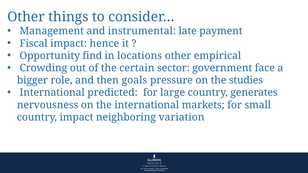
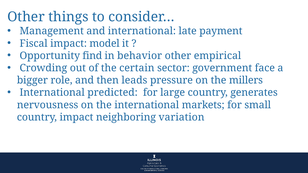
and instrumental: instrumental -> international
hence: hence -> model
locations: locations -> behavior
goals: goals -> leads
studies: studies -> millers
